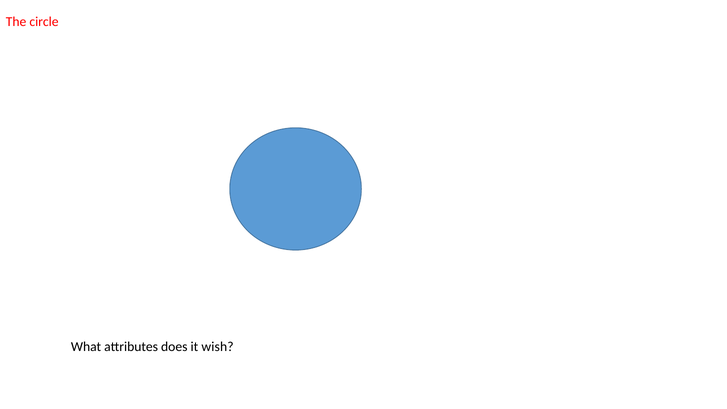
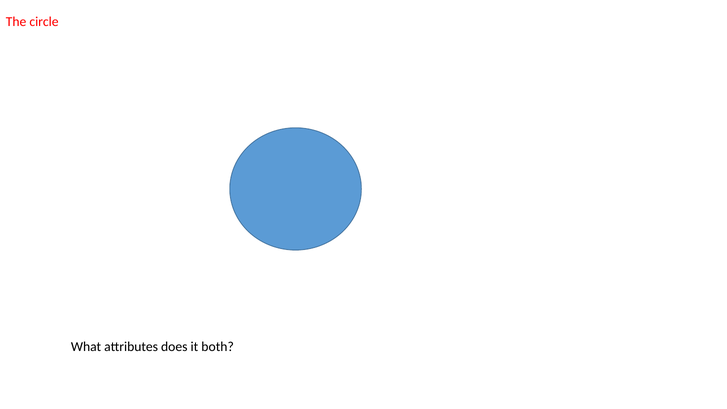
wish: wish -> both
